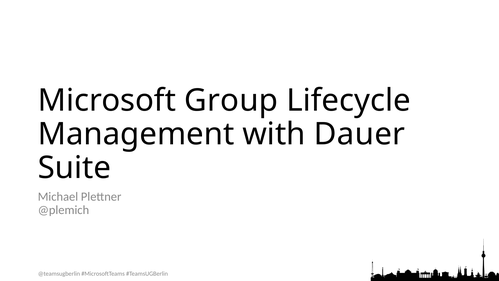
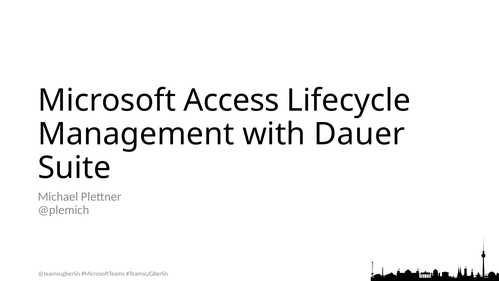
Group: Group -> Access
